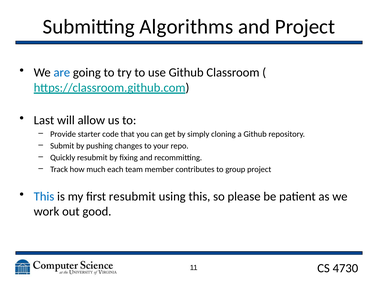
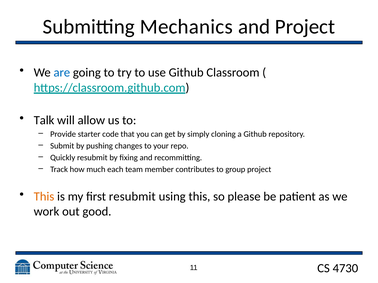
Algorithms: Algorithms -> Mechanics
Last: Last -> Talk
This at (44, 197) colour: blue -> orange
